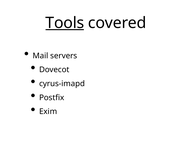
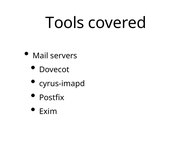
Tools underline: present -> none
